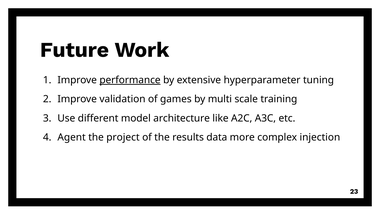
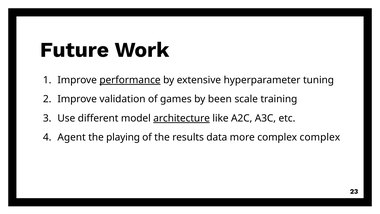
multi: multi -> been
architecture underline: none -> present
project: project -> playing
complex injection: injection -> complex
